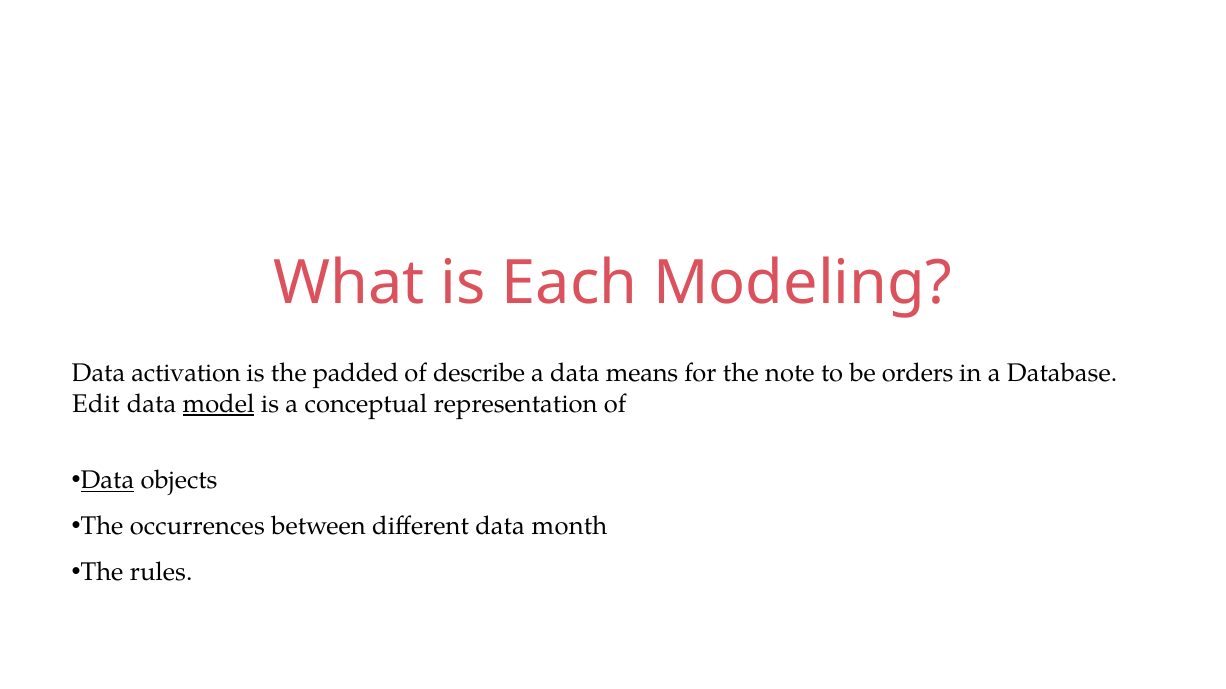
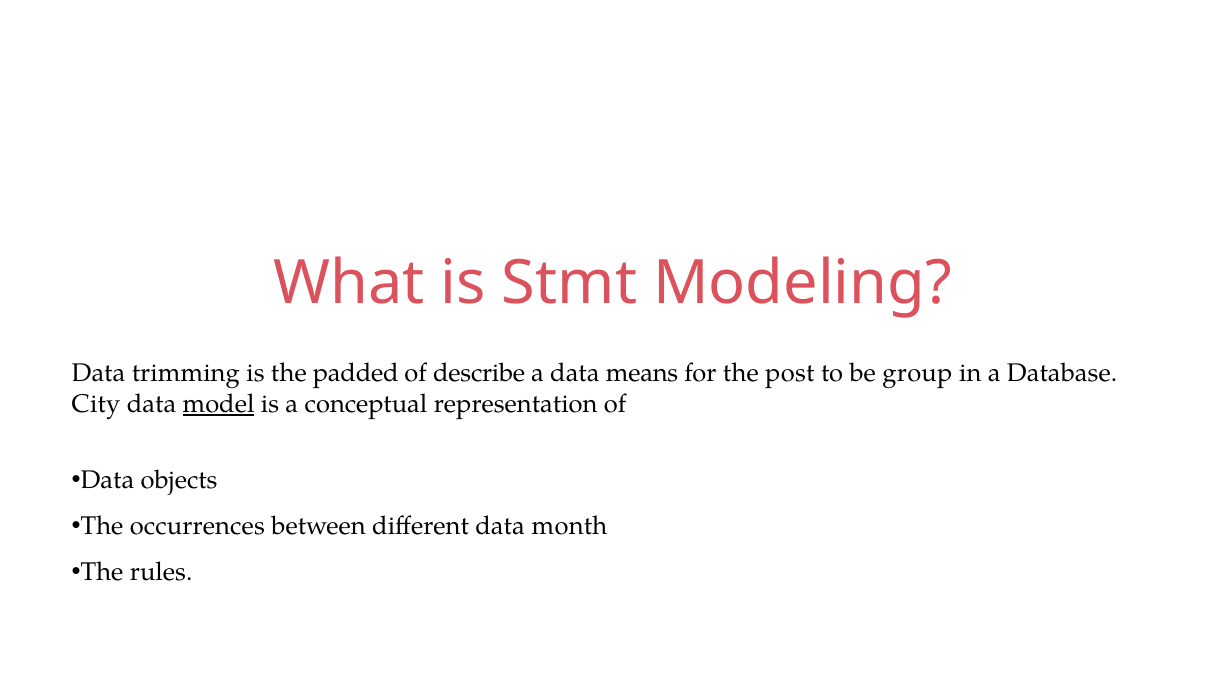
Each: Each -> Stmt
activation: activation -> trimming
note: note -> post
orders: orders -> group
Edit: Edit -> City
Data at (107, 481) underline: present -> none
